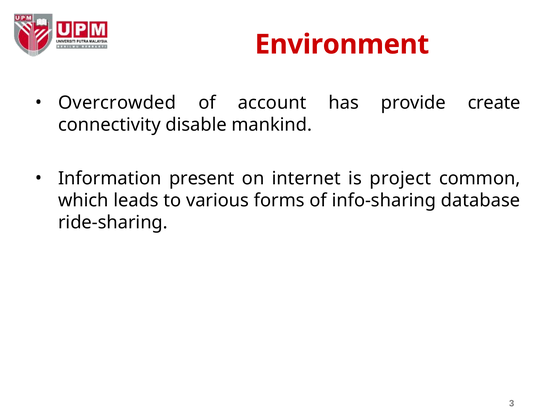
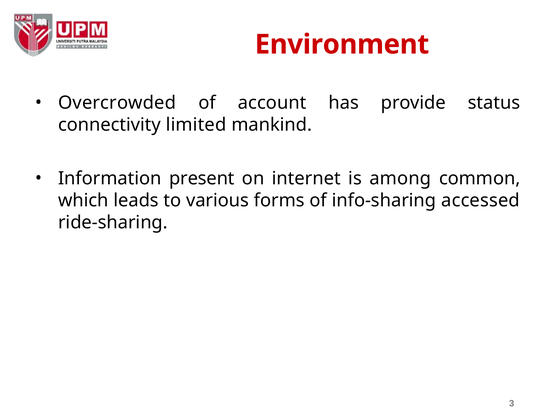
create: create -> status
disable: disable -> limited
project: project -> among
database: database -> accessed
